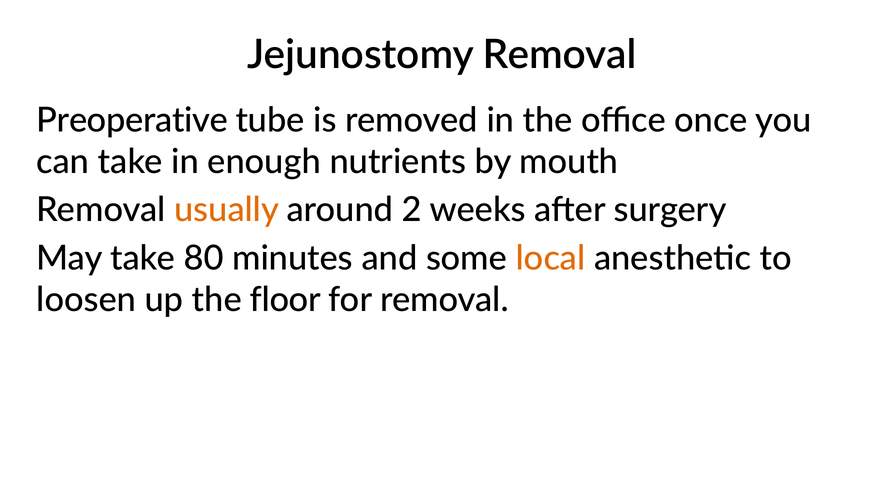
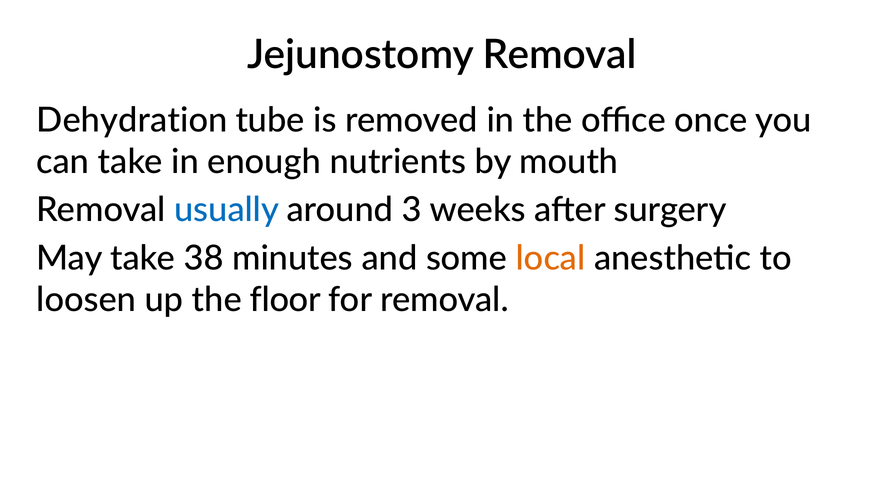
Preoperative: Preoperative -> Dehydration
usually colour: orange -> blue
2: 2 -> 3
80: 80 -> 38
